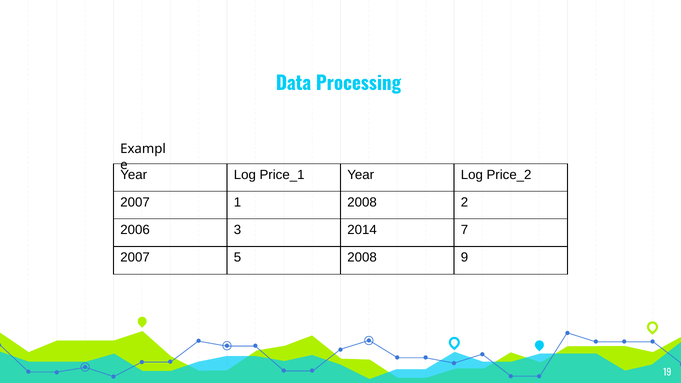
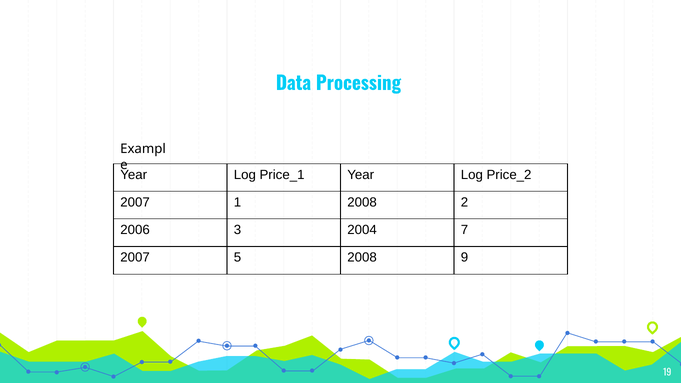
2014: 2014 -> 2004
